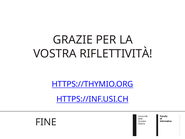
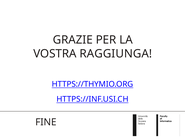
RIFLETTIVITÀ: RIFLETTIVITÀ -> RAGGIUNGA
